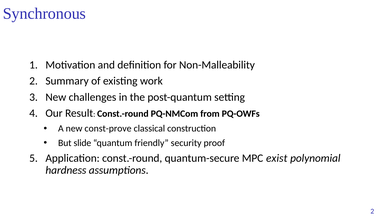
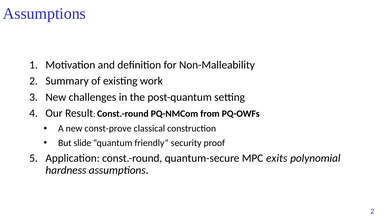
Synchronous at (44, 13): Synchronous -> Assumptions
exist: exist -> exits
